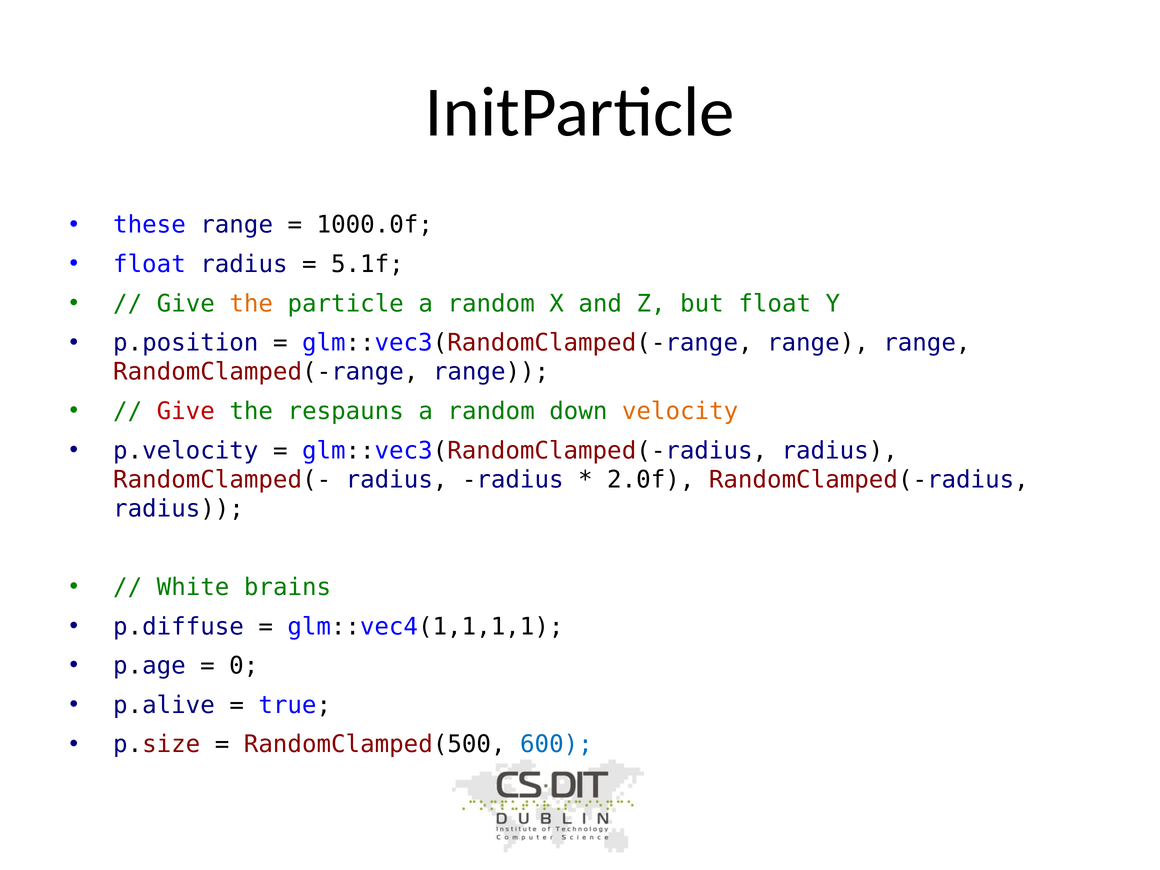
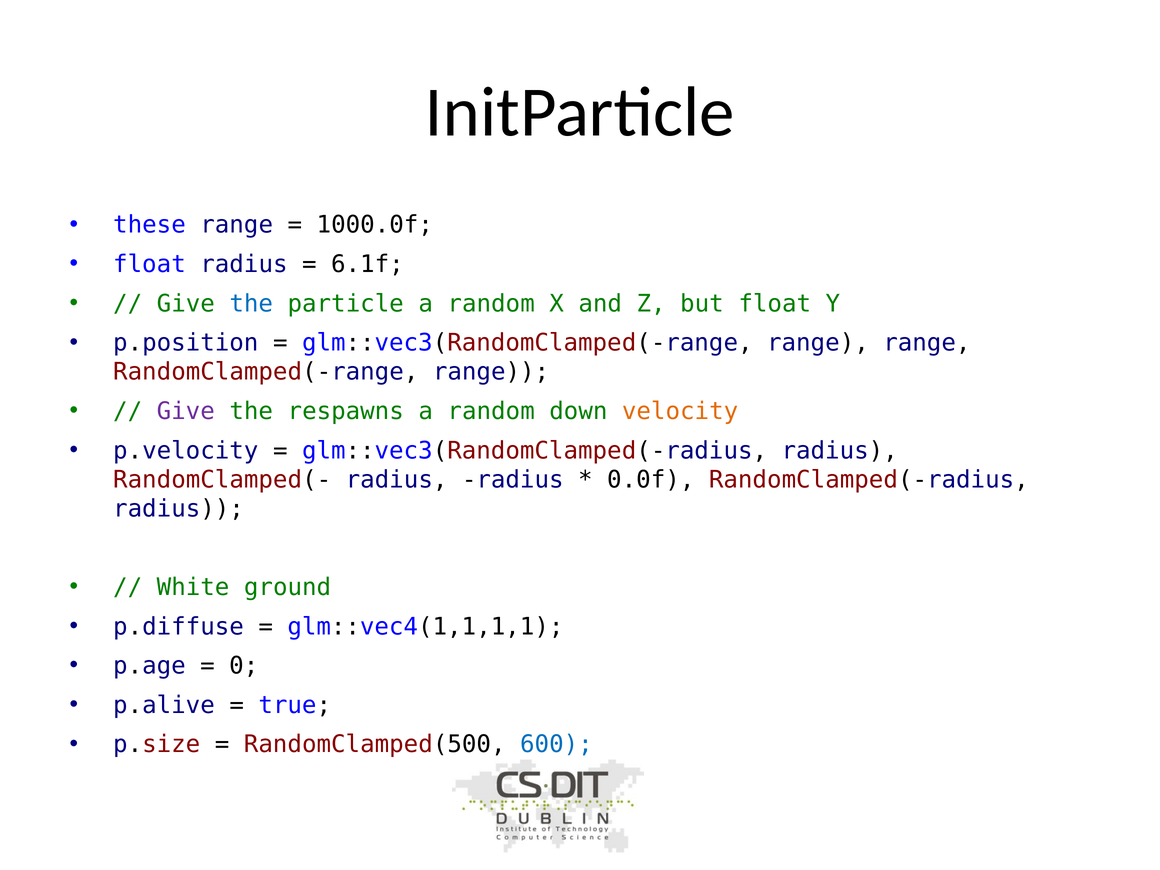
5.1f: 5.1f -> 6.1f
the at (251, 304) colour: orange -> blue
Give at (186, 411) colour: red -> purple
respauns: respauns -> respawns
2.0f: 2.0f -> 0.0f
brains: brains -> ground
